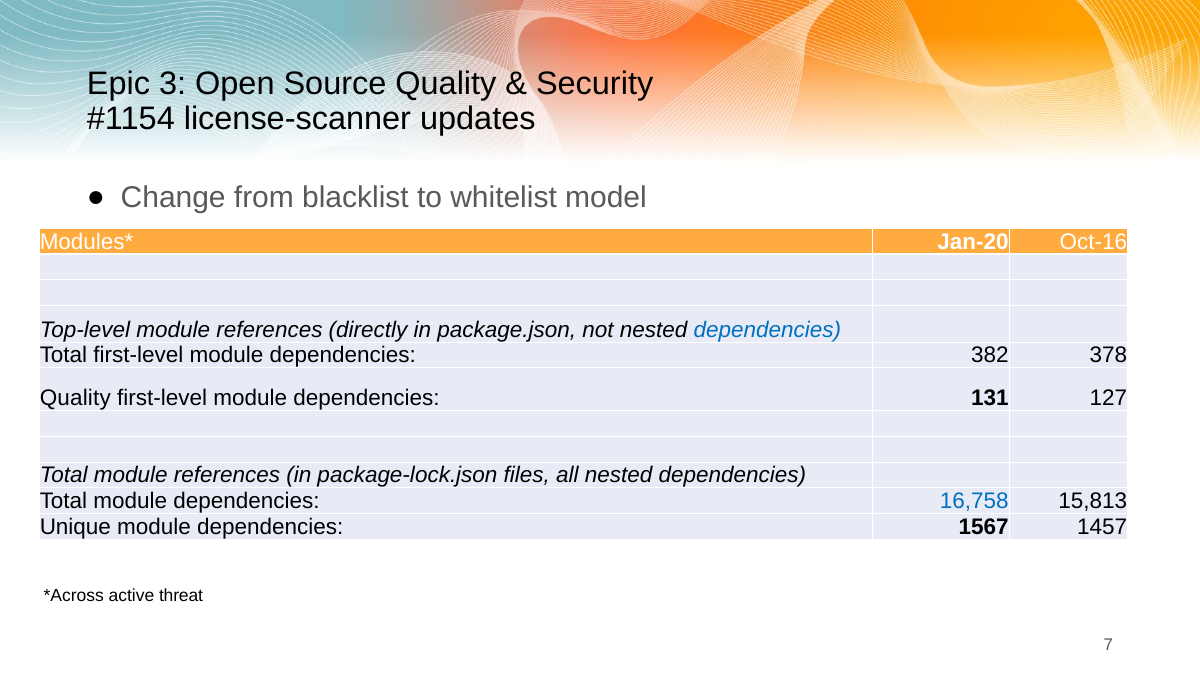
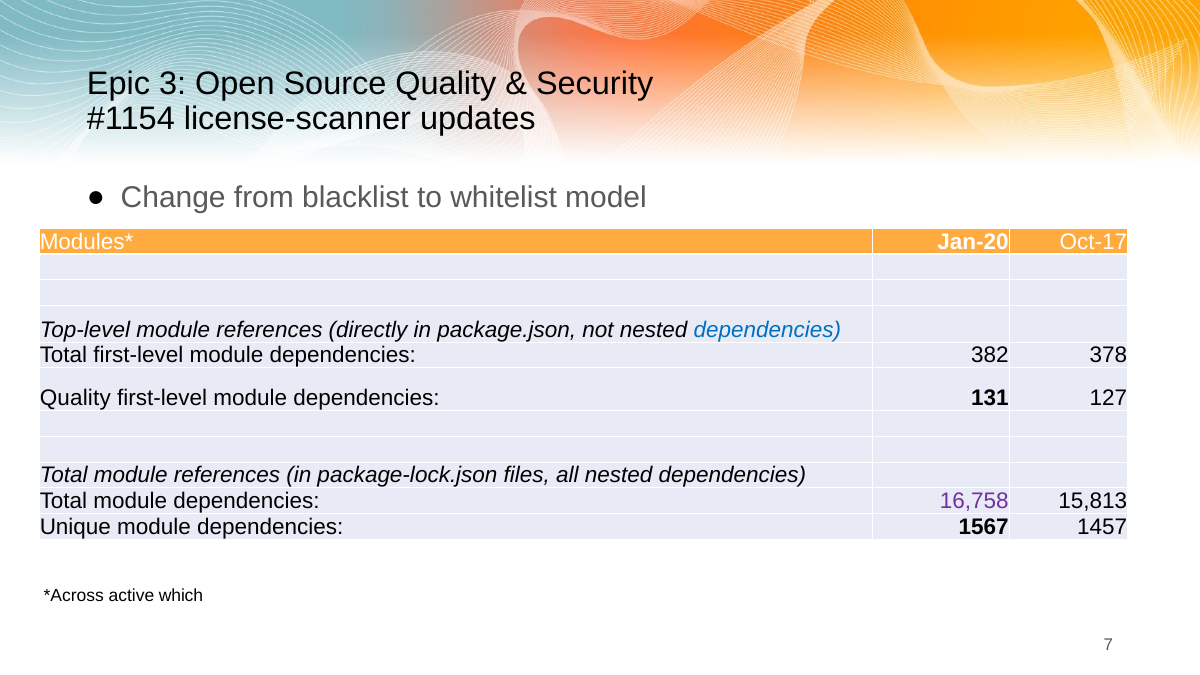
Oct-16: Oct-16 -> Oct-17
16,758 colour: blue -> purple
threat: threat -> which
